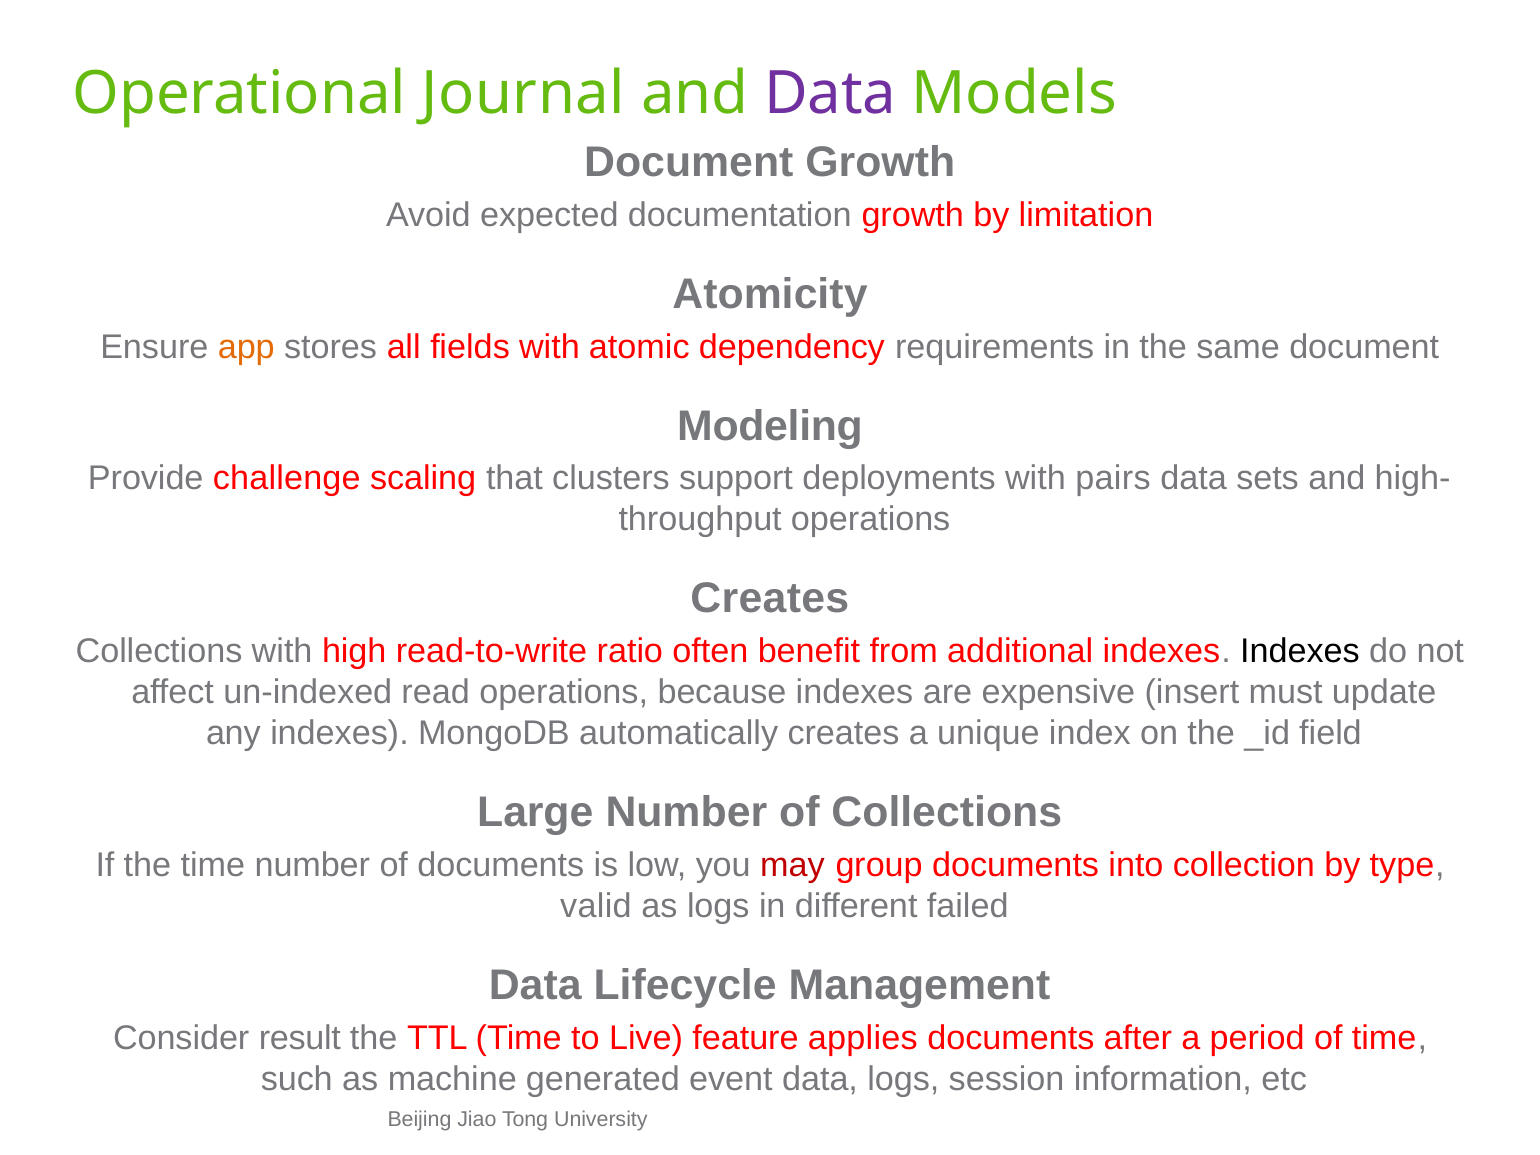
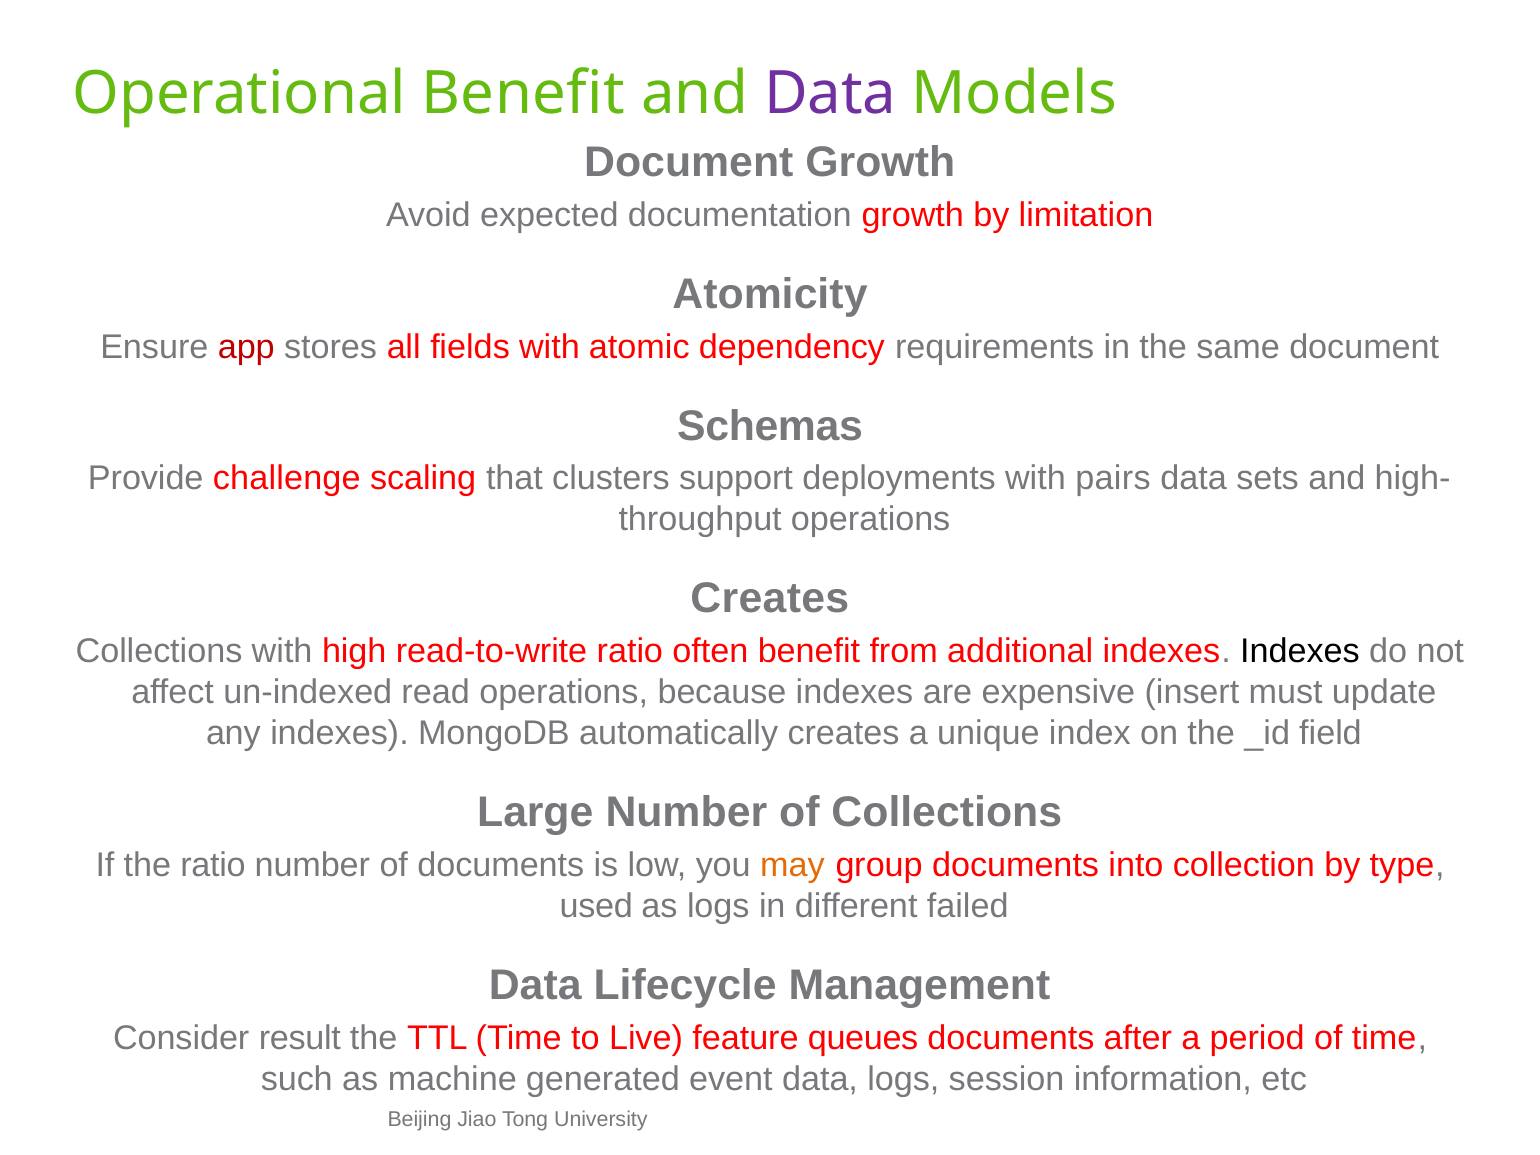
Operational Journal: Journal -> Benefit
app colour: orange -> red
Modeling: Modeling -> Schemas
the time: time -> ratio
may colour: red -> orange
valid: valid -> used
applies: applies -> queues
